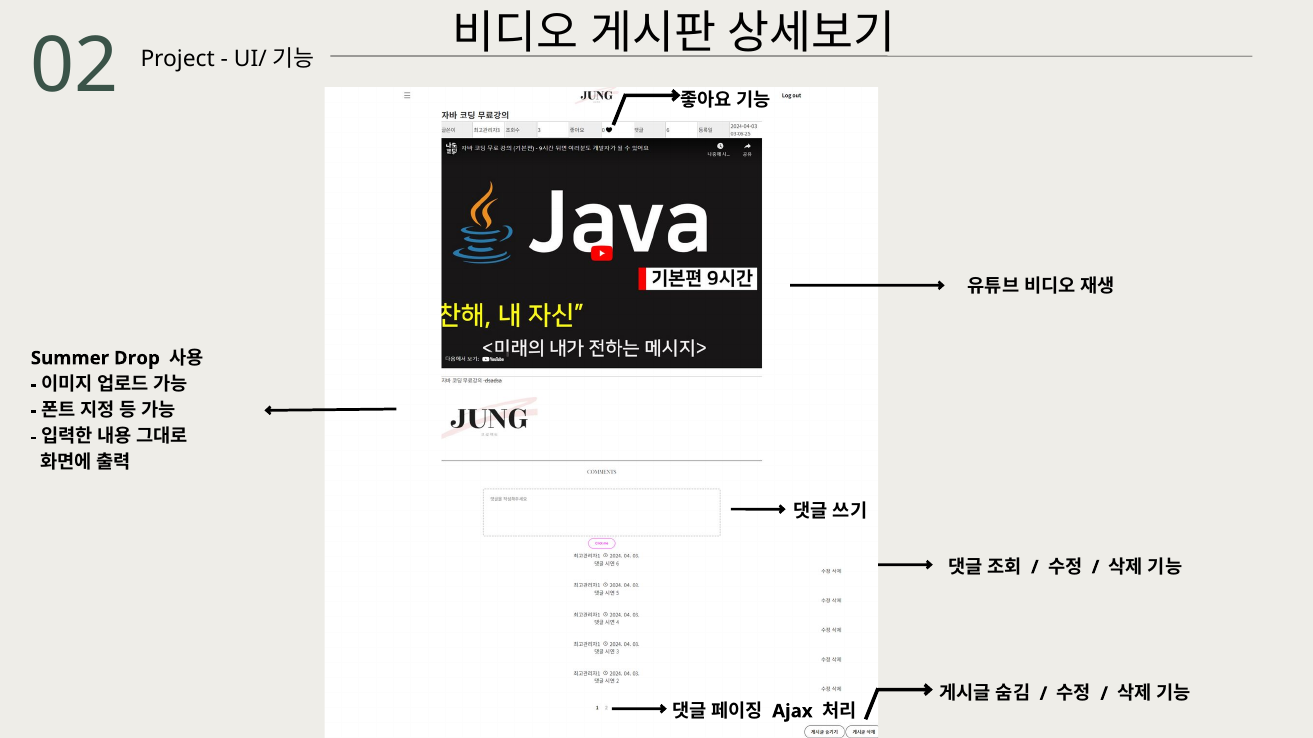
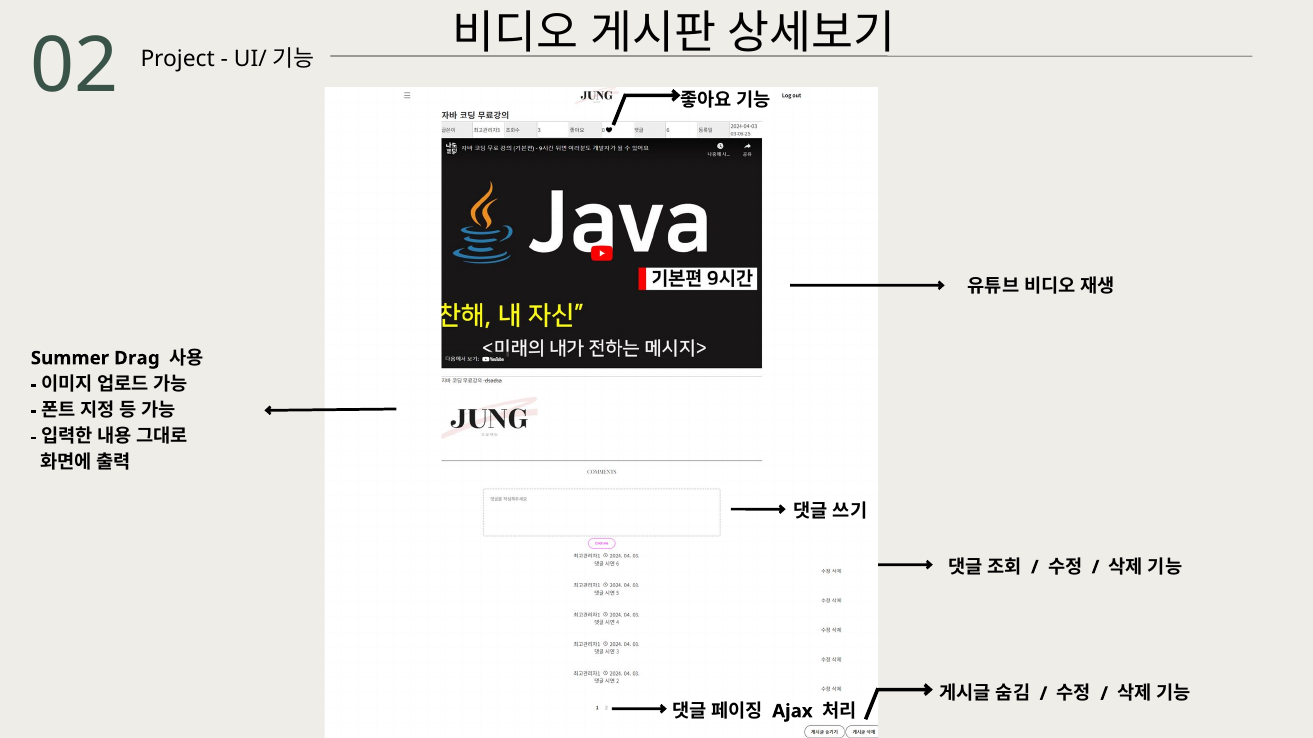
Drop: Drop -> Drag
